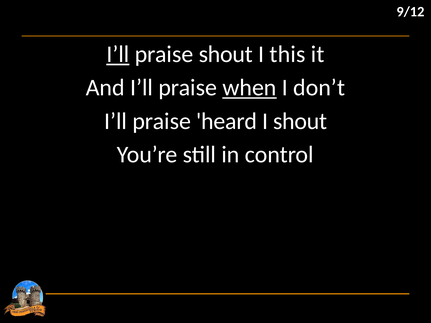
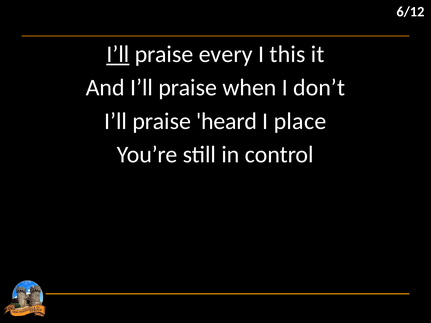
9/12: 9/12 -> 6/12
praise shout: shout -> every
when underline: present -> none
I shout: shout -> place
